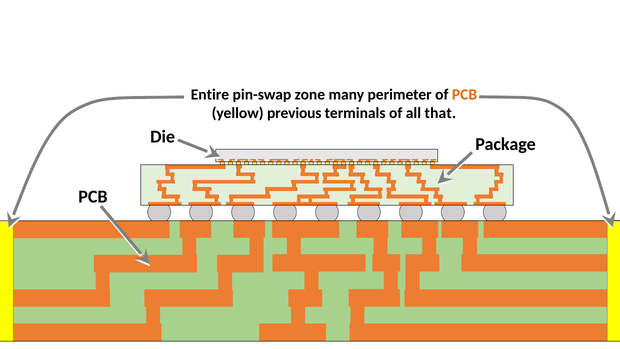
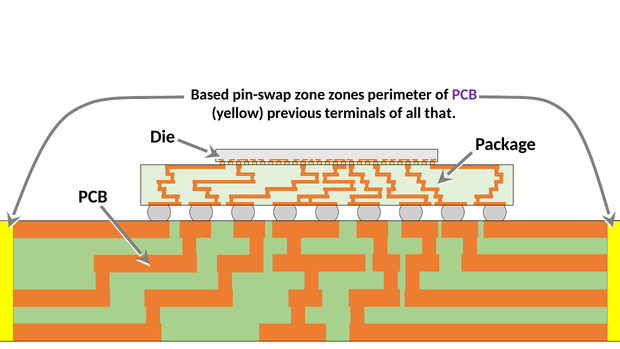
Entire: Entire -> Based
many: many -> zones
PCB at (465, 94) colour: orange -> purple
